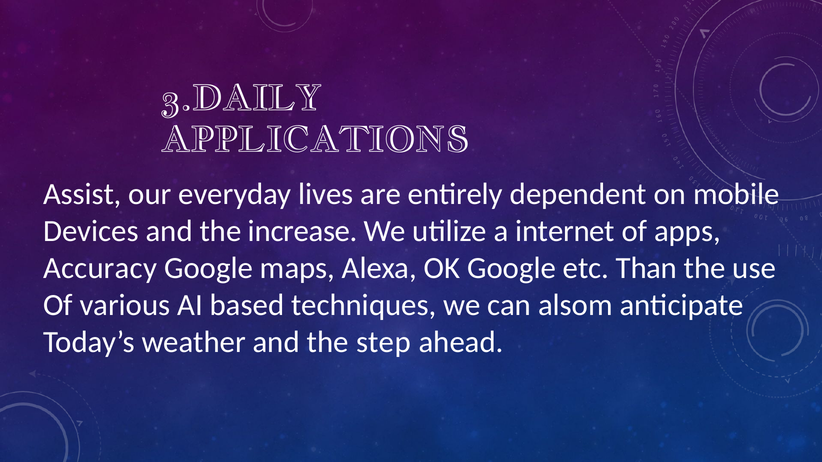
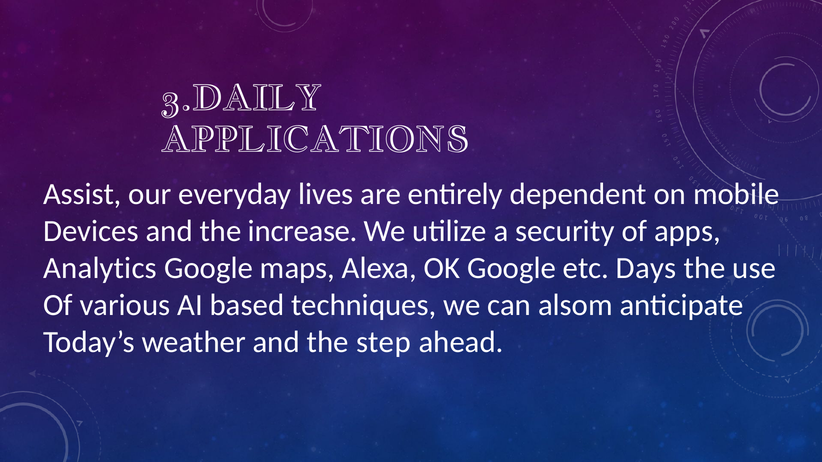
internet: internet -> security
Accuracy: Accuracy -> Analytics
Than: Than -> Days
